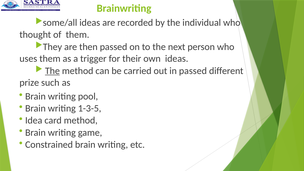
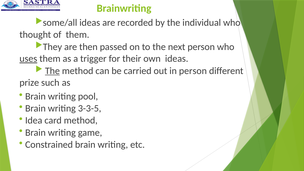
uses underline: none -> present
in passed: passed -> person
1-3-5: 1-3-5 -> 3-3-5
